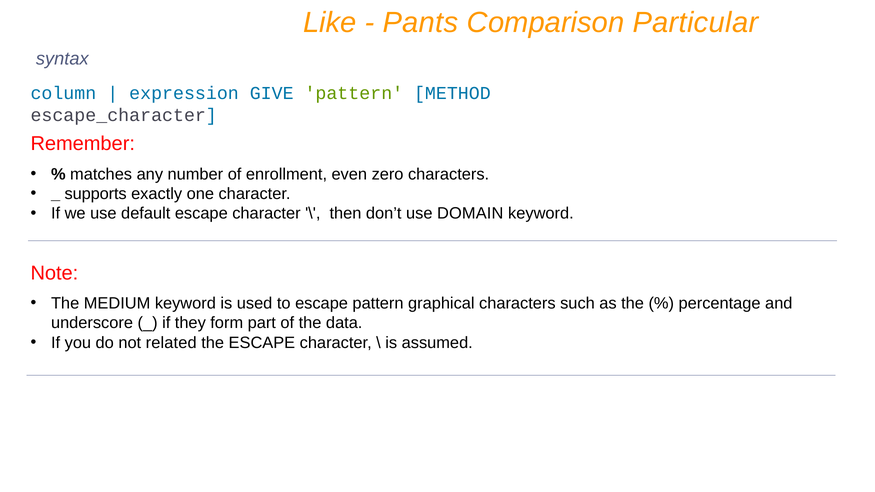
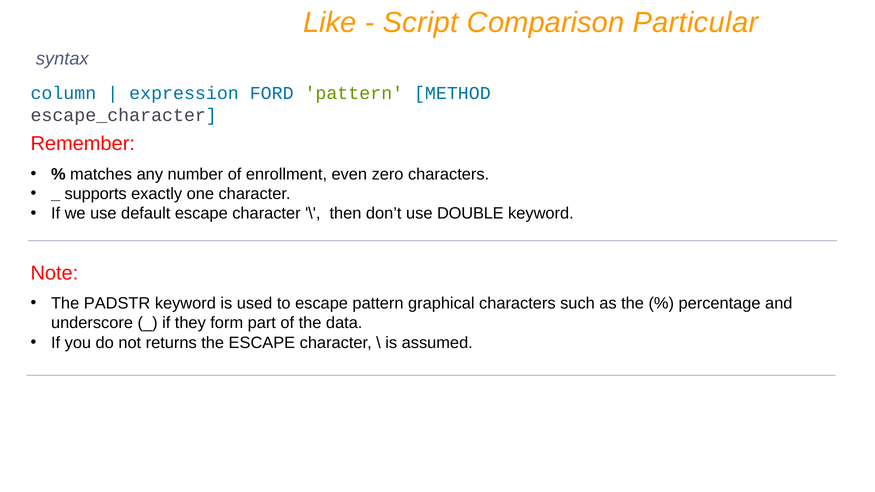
Pants: Pants -> Script
GIVE: GIVE -> FORD
DOMAIN: DOMAIN -> DOUBLE
MEDIUM: MEDIUM -> PADSTR
related: related -> returns
